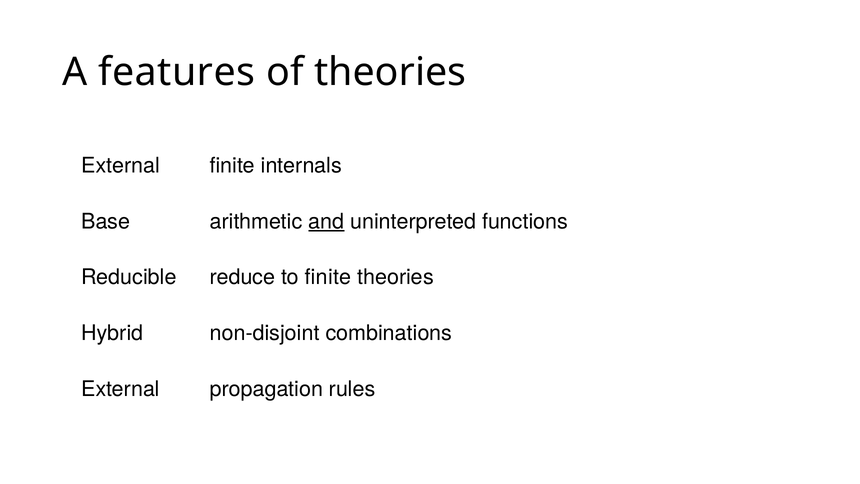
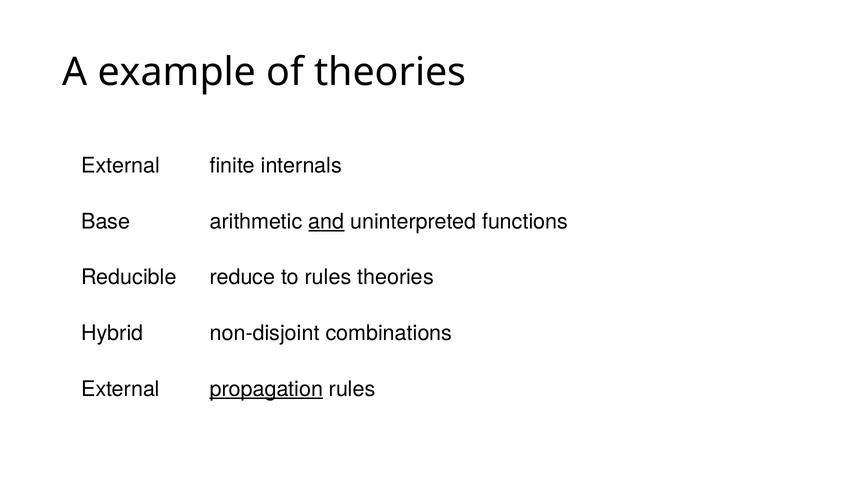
features: features -> example
to finite: finite -> rules
propagation underline: none -> present
